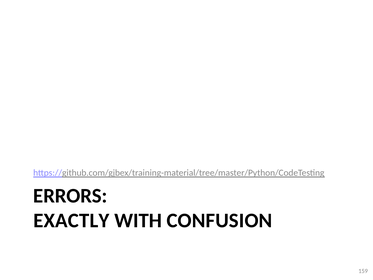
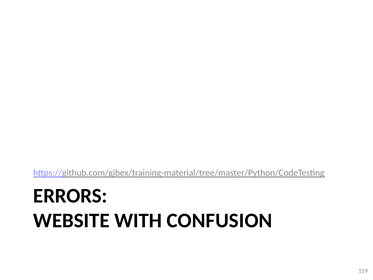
EXACTLY: EXACTLY -> WEBSITE
